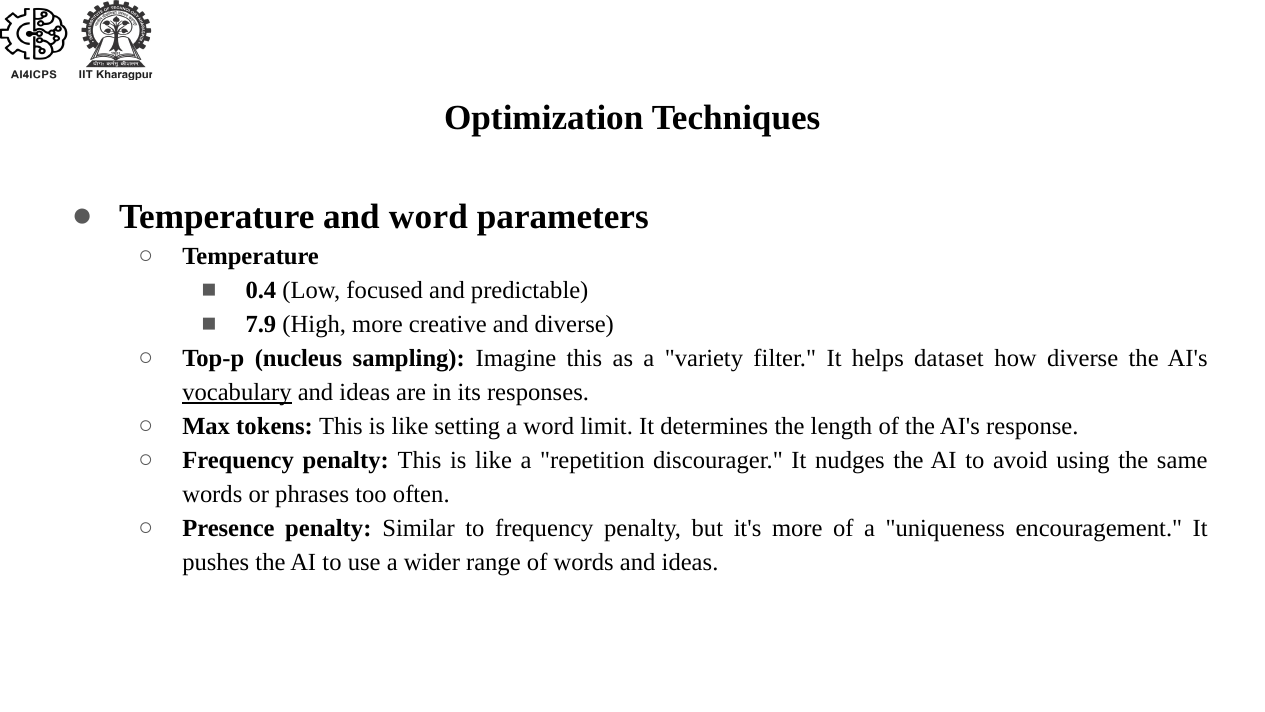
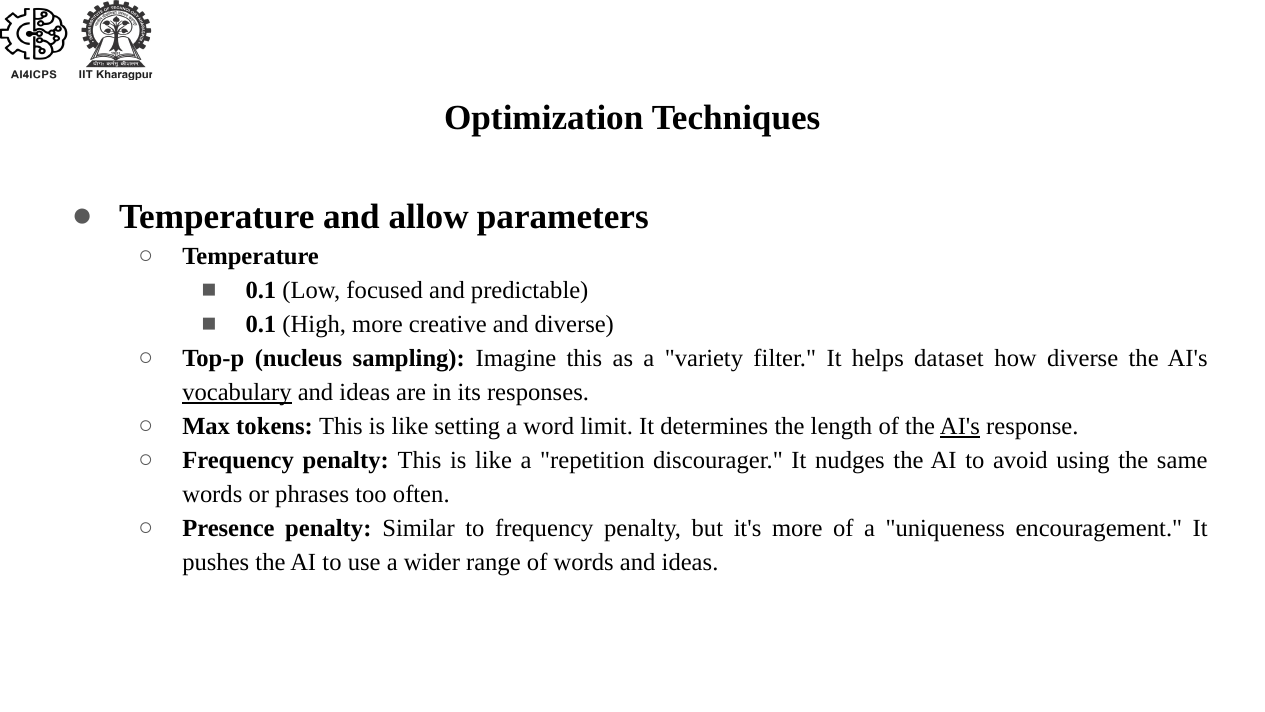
and word: word -> allow
0.4 at (261, 290): 0.4 -> 0.1
7.9 at (261, 324): 7.9 -> 0.1
AI's at (960, 426) underline: none -> present
